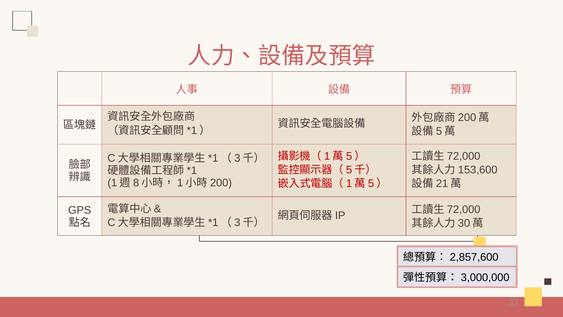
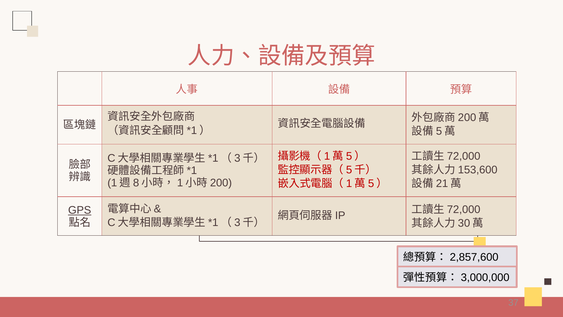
GPS underline: none -> present
